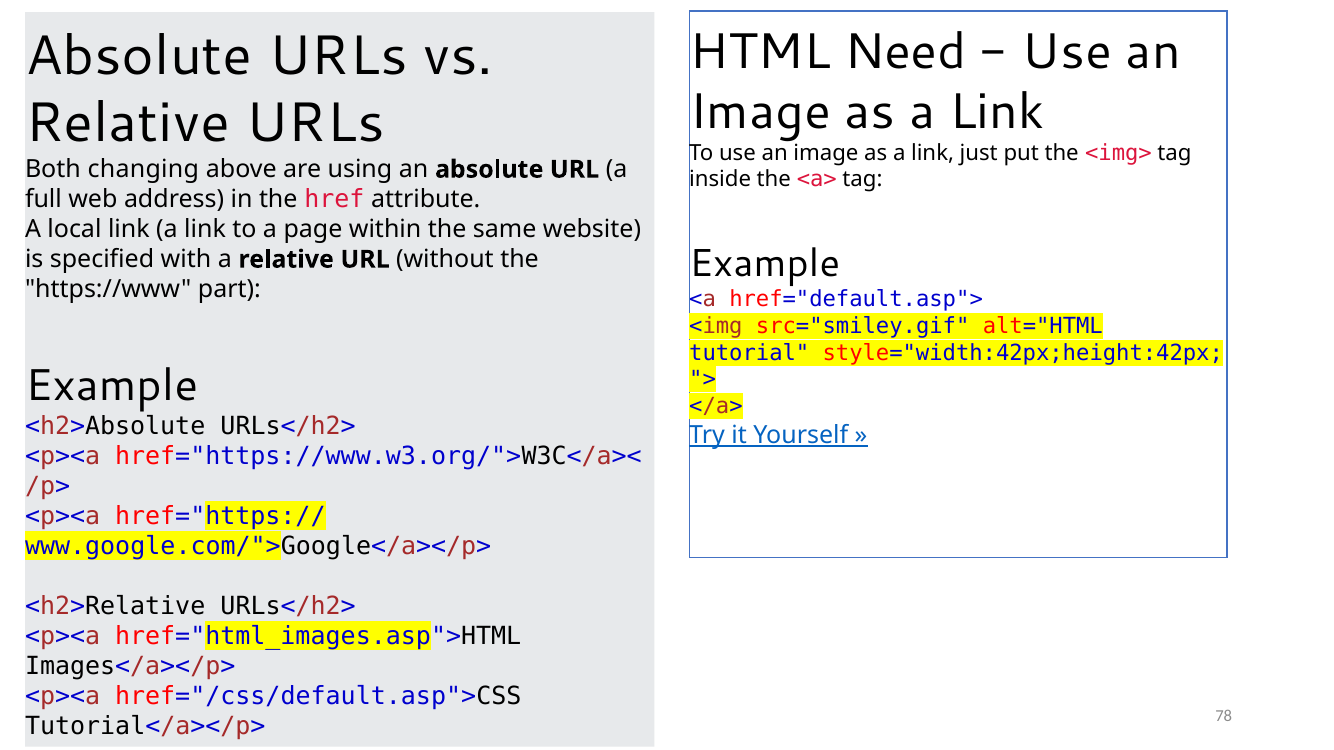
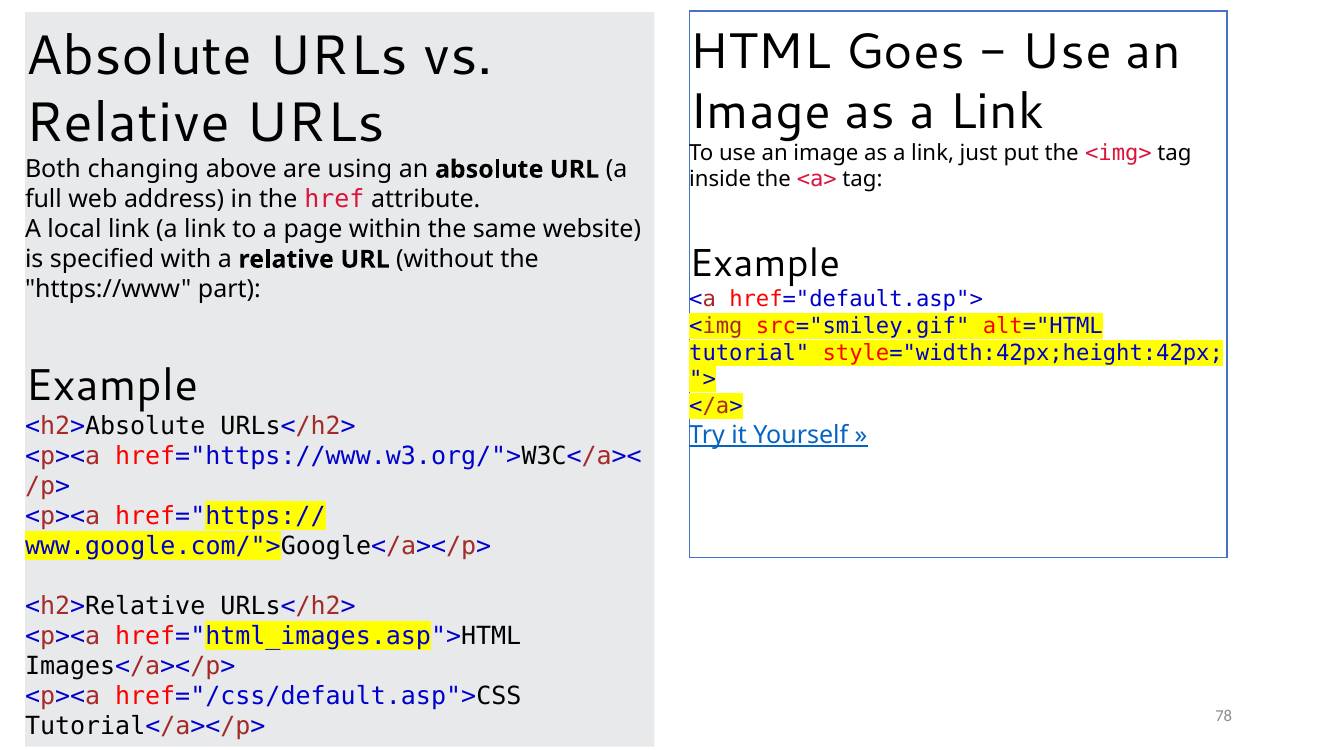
Need: Need -> Goes
